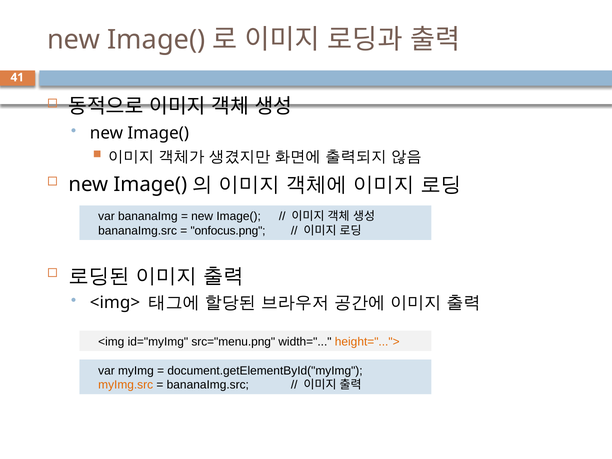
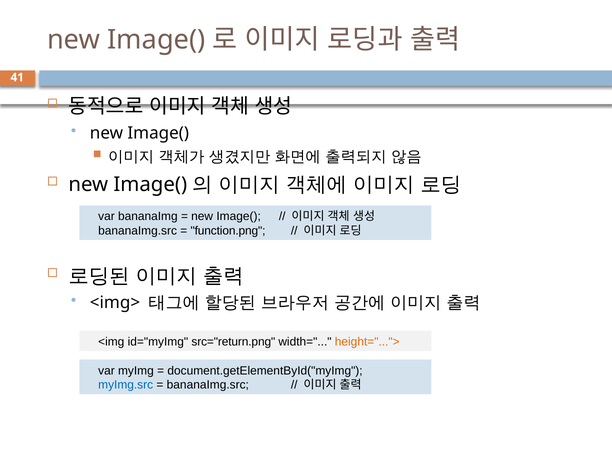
onfocus.png: onfocus.png -> function.png
src="menu.png: src="menu.png -> src="return.png
myImg.src colour: orange -> blue
